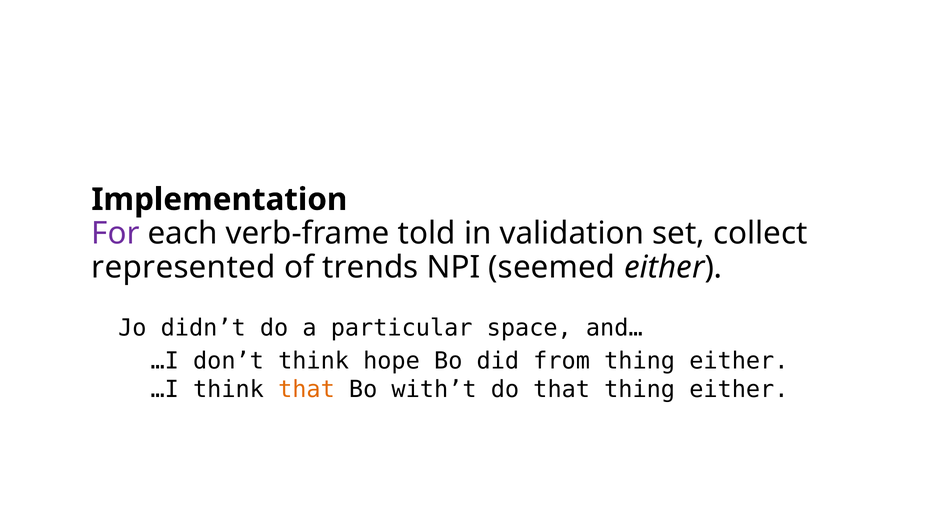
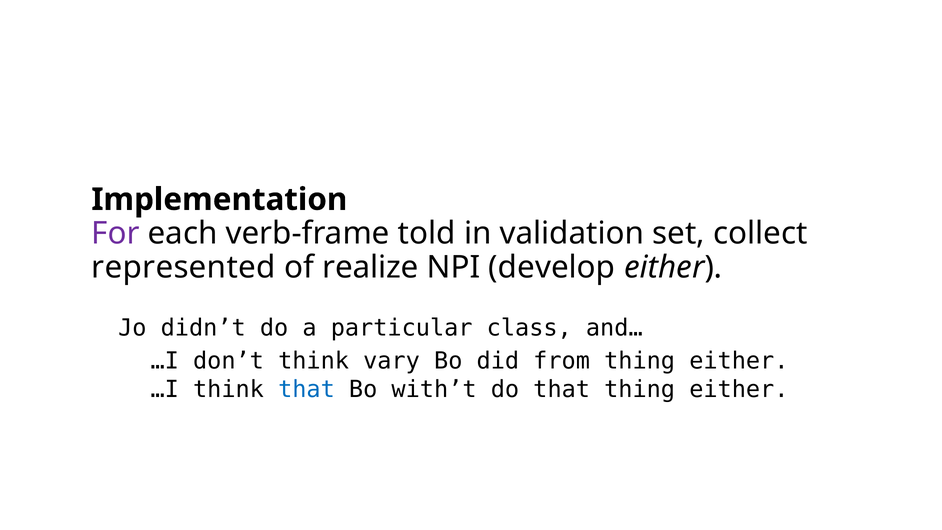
trends: trends -> realize
seemed: seemed -> develop
space: space -> class
hope: hope -> vary
that at (306, 389) colour: orange -> blue
